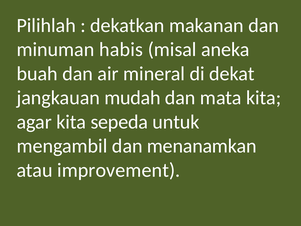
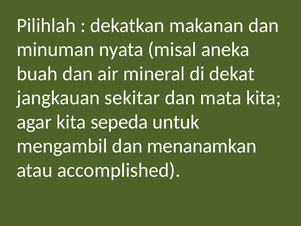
habis: habis -> nyata
mudah: mudah -> sekitar
improvement: improvement -> accomplished
